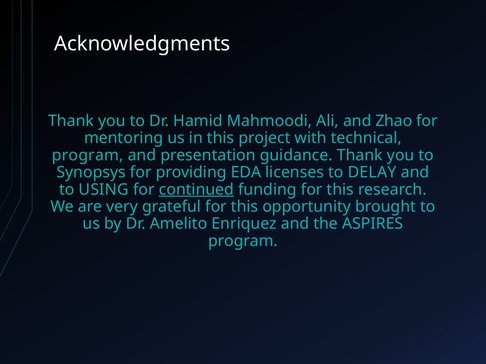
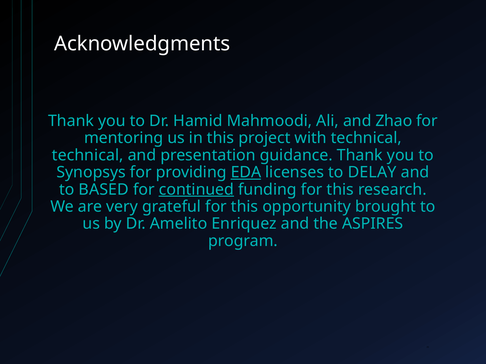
program at (88, 155): program -> technical
EDA underline: none -> present
USING: USING -> BASED
